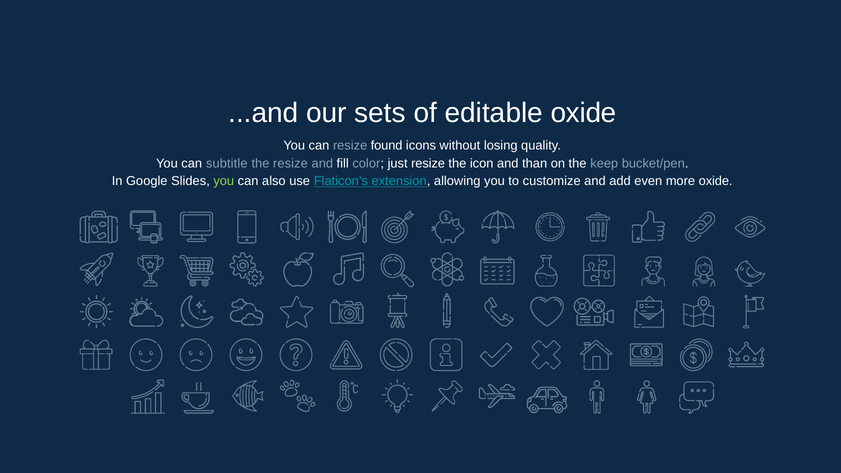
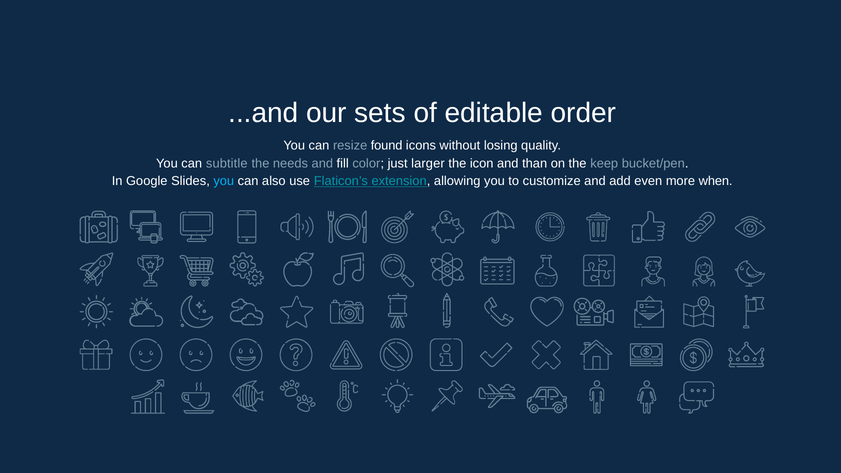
editable oxide: oxide -> order
the resize: resize -> needs
just resize: resize -> larger
you at (224, 181) colour: light green -> light blue
more oxide: oxide -> when
